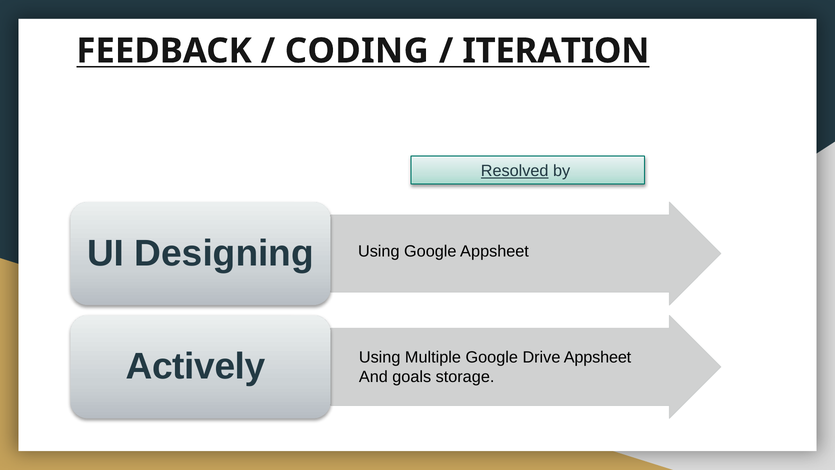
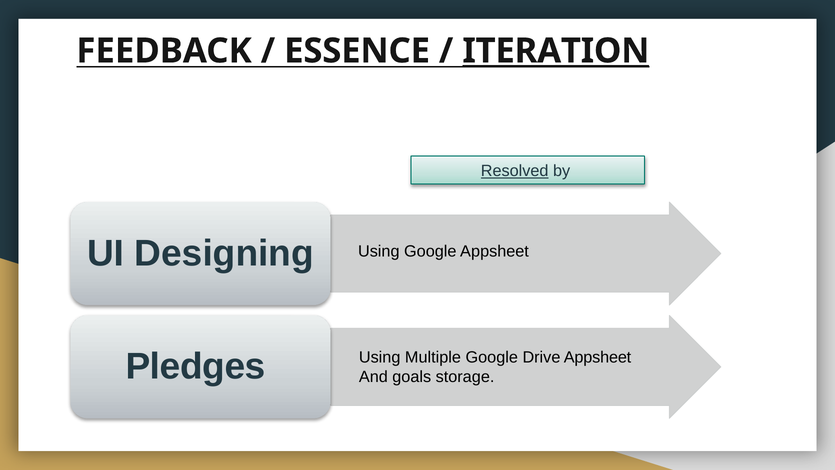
CODING: CODING -> ESSENCE
ITERATION underline: none -> present
Actively: Actively -> Pledges
